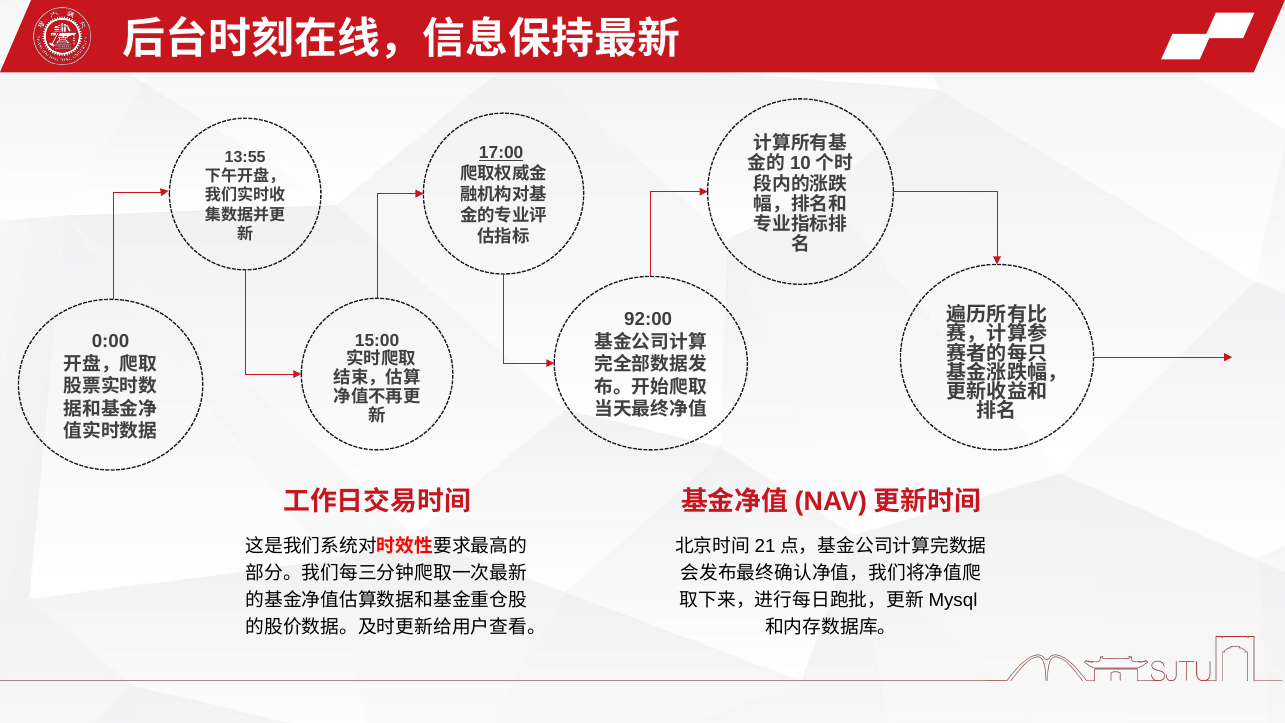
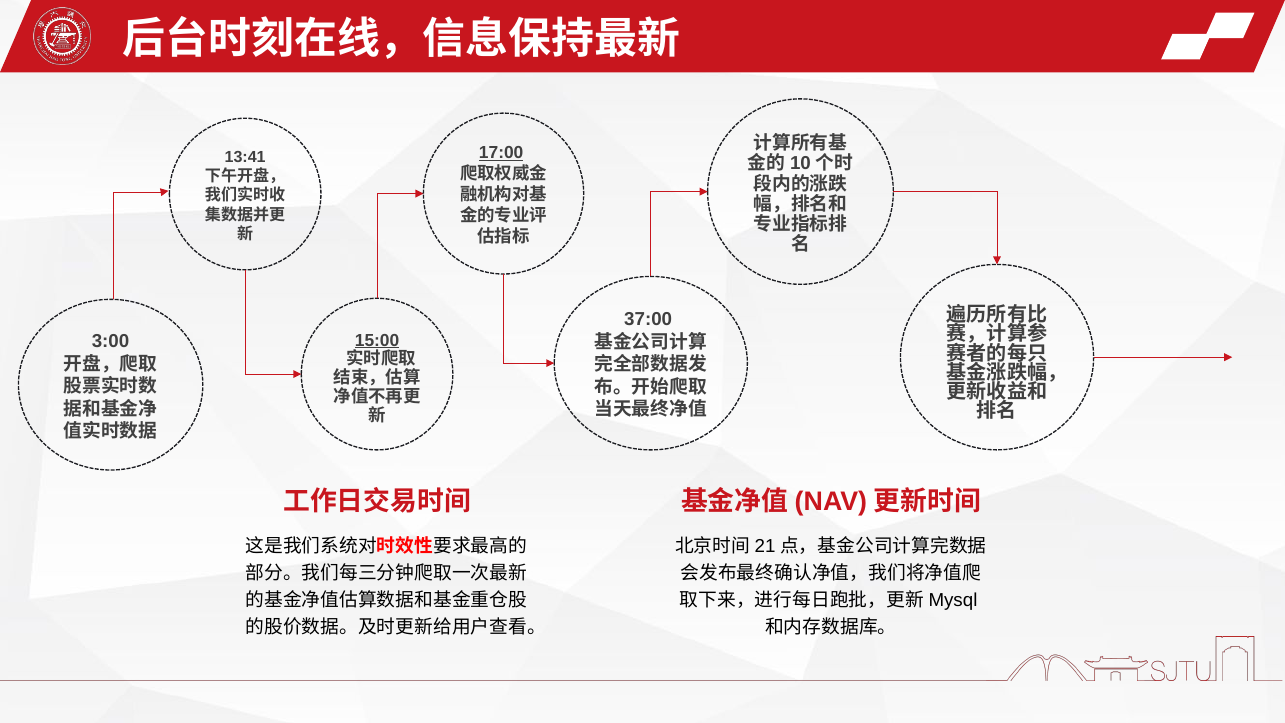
13:55: 13:55 -> 13:41
92:00: 92:00 -> 37:00
15:00 underline: none -> present
0:00: 0:00 -> 3:00
